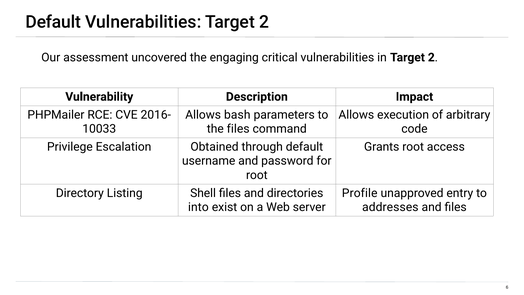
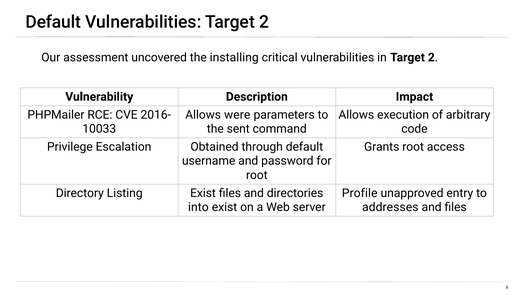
engaging: engaging -> installing
bash: bash -> were
the files: files -> sent
Listing Shell: Shell -> Exist
